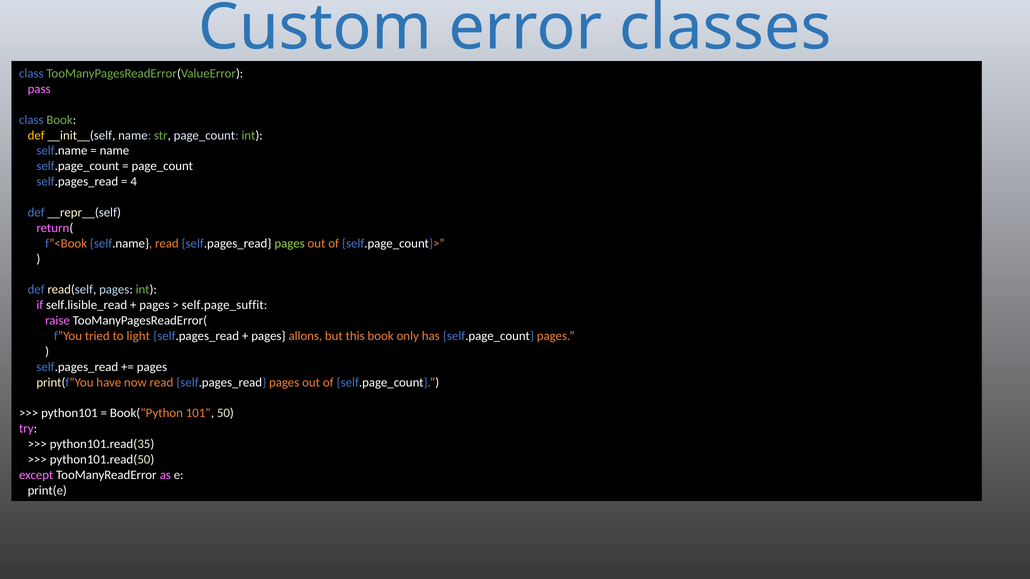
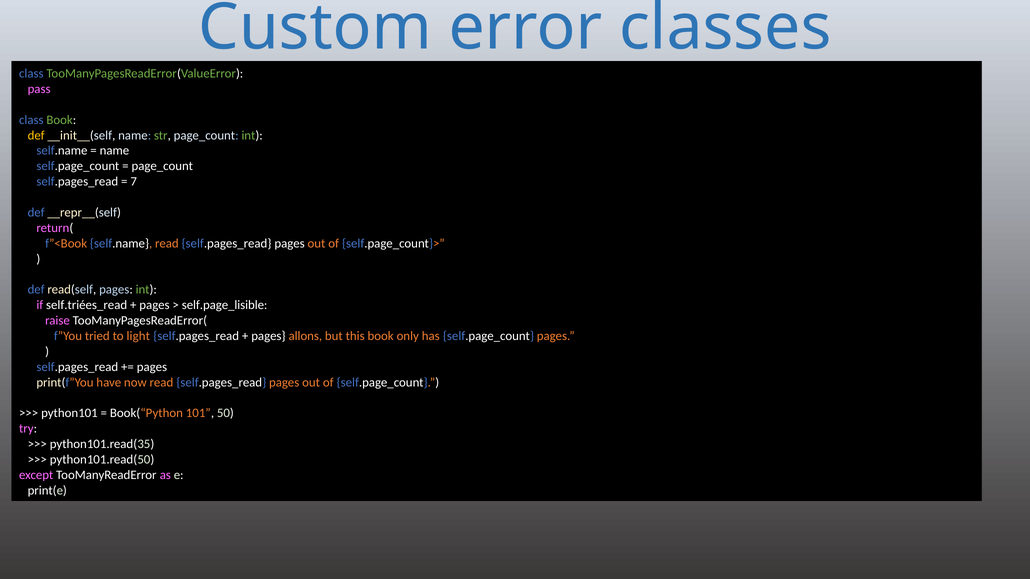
4: 4 -> 7
pages at (290, 243) colour: light green -> white
self.lisible_read: self.lisible_read -> self.triées_read
self.page_suffit: self.page_suffit -> self.page_lisible
